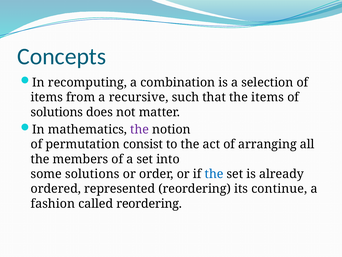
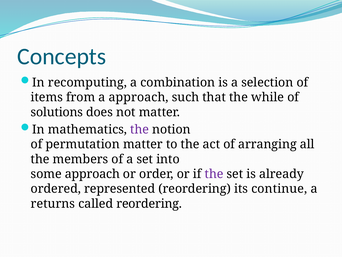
a recursive: recursive -> approach
the items: items -> while
permutation consist: consist -> matter
some solutions: solutions -> approach
the at (214, 174) colour: blue -> purple
fashion: fashion -> returns
